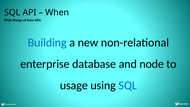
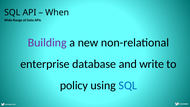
Building colour: blue -> purple
node: node -> write
usage: usage -> policy
